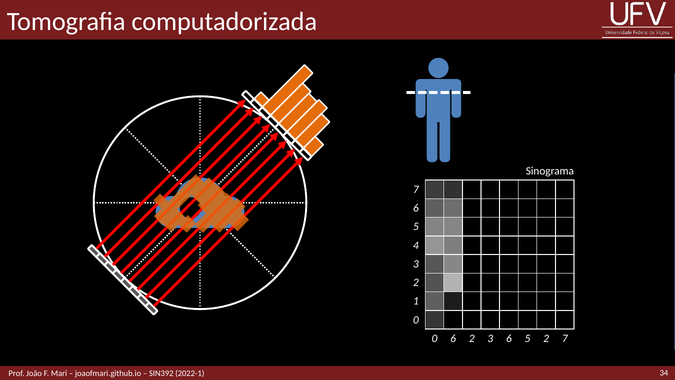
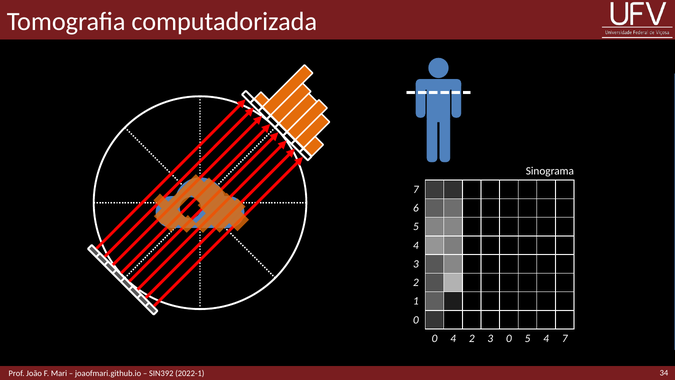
0 6: 6 -> 4
3 6: 6 -> 0
2 at (546, 338): 2 -> 4
